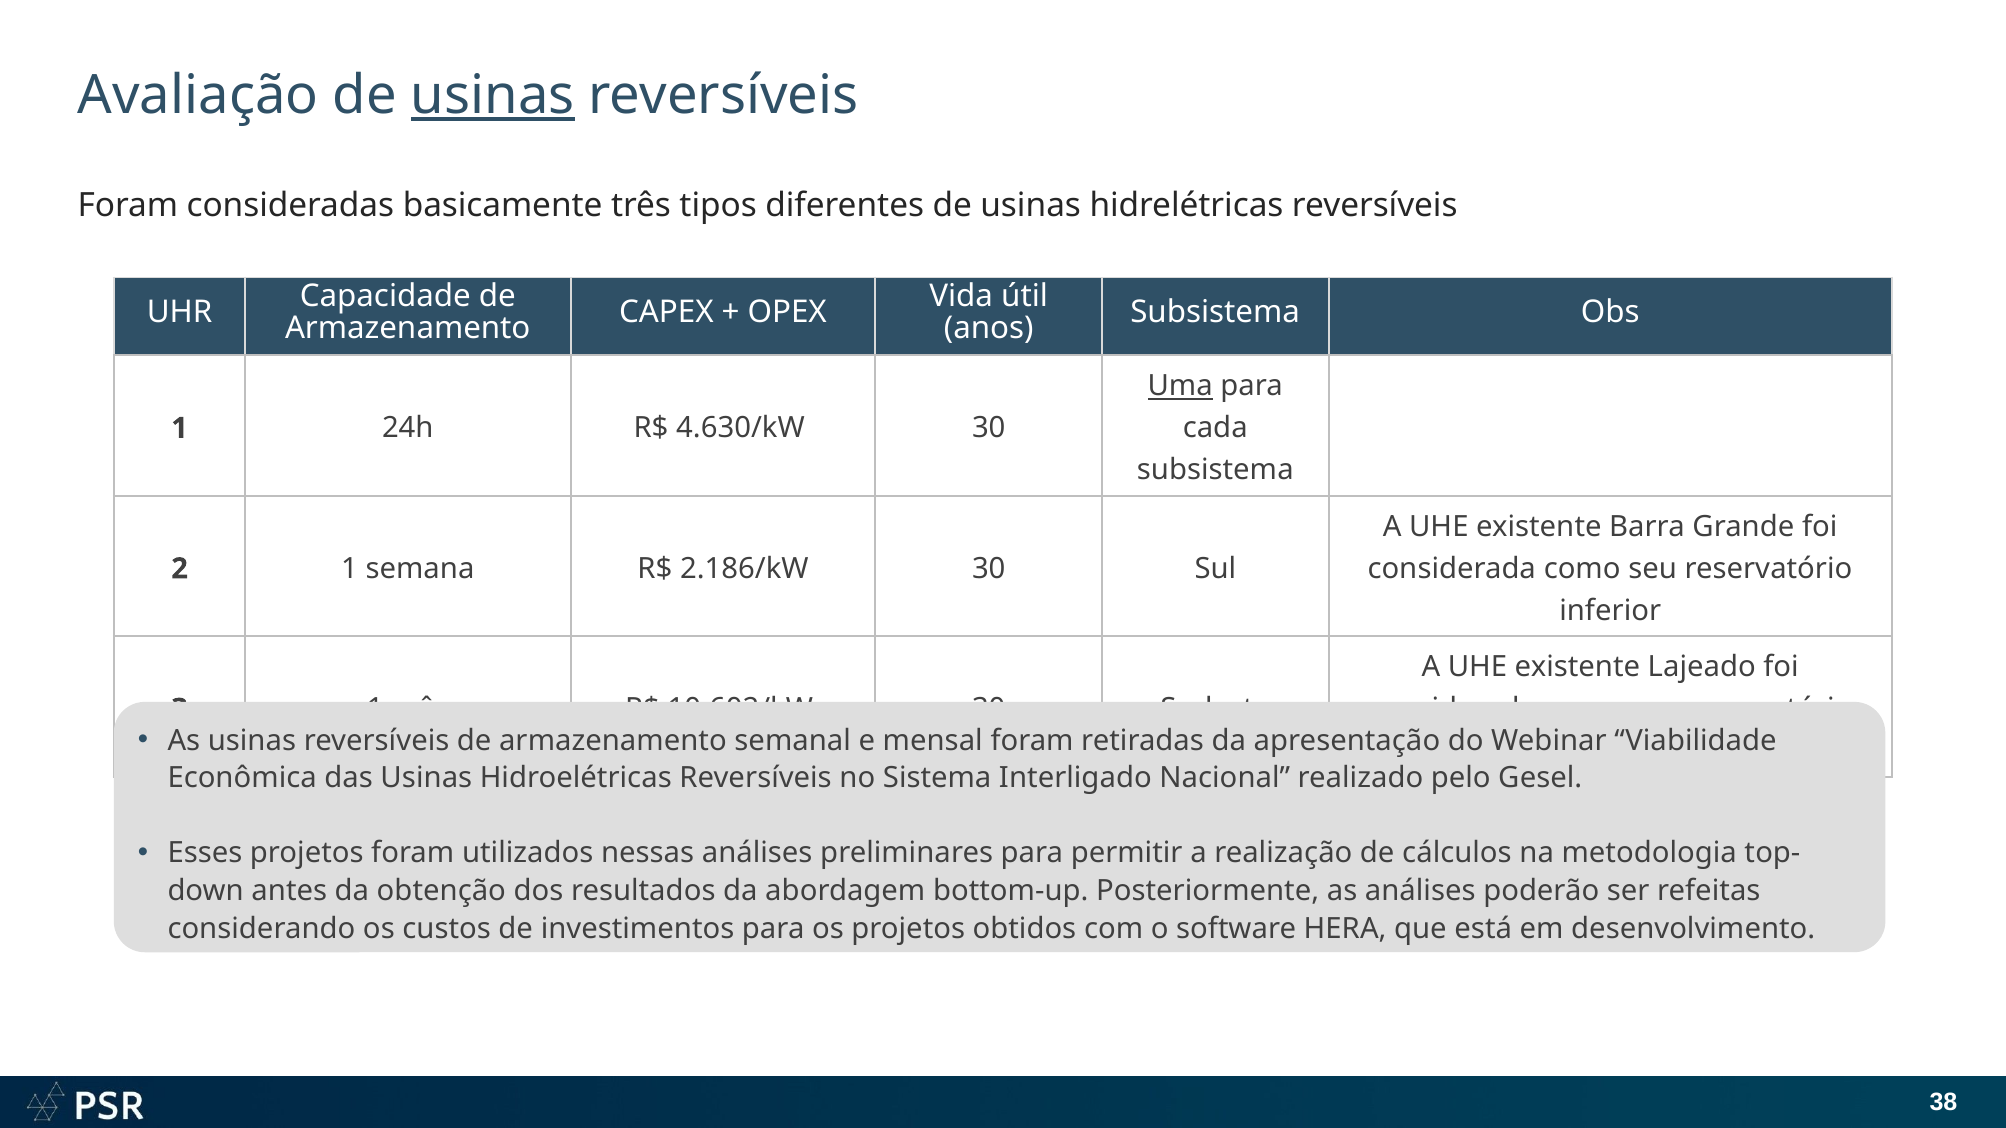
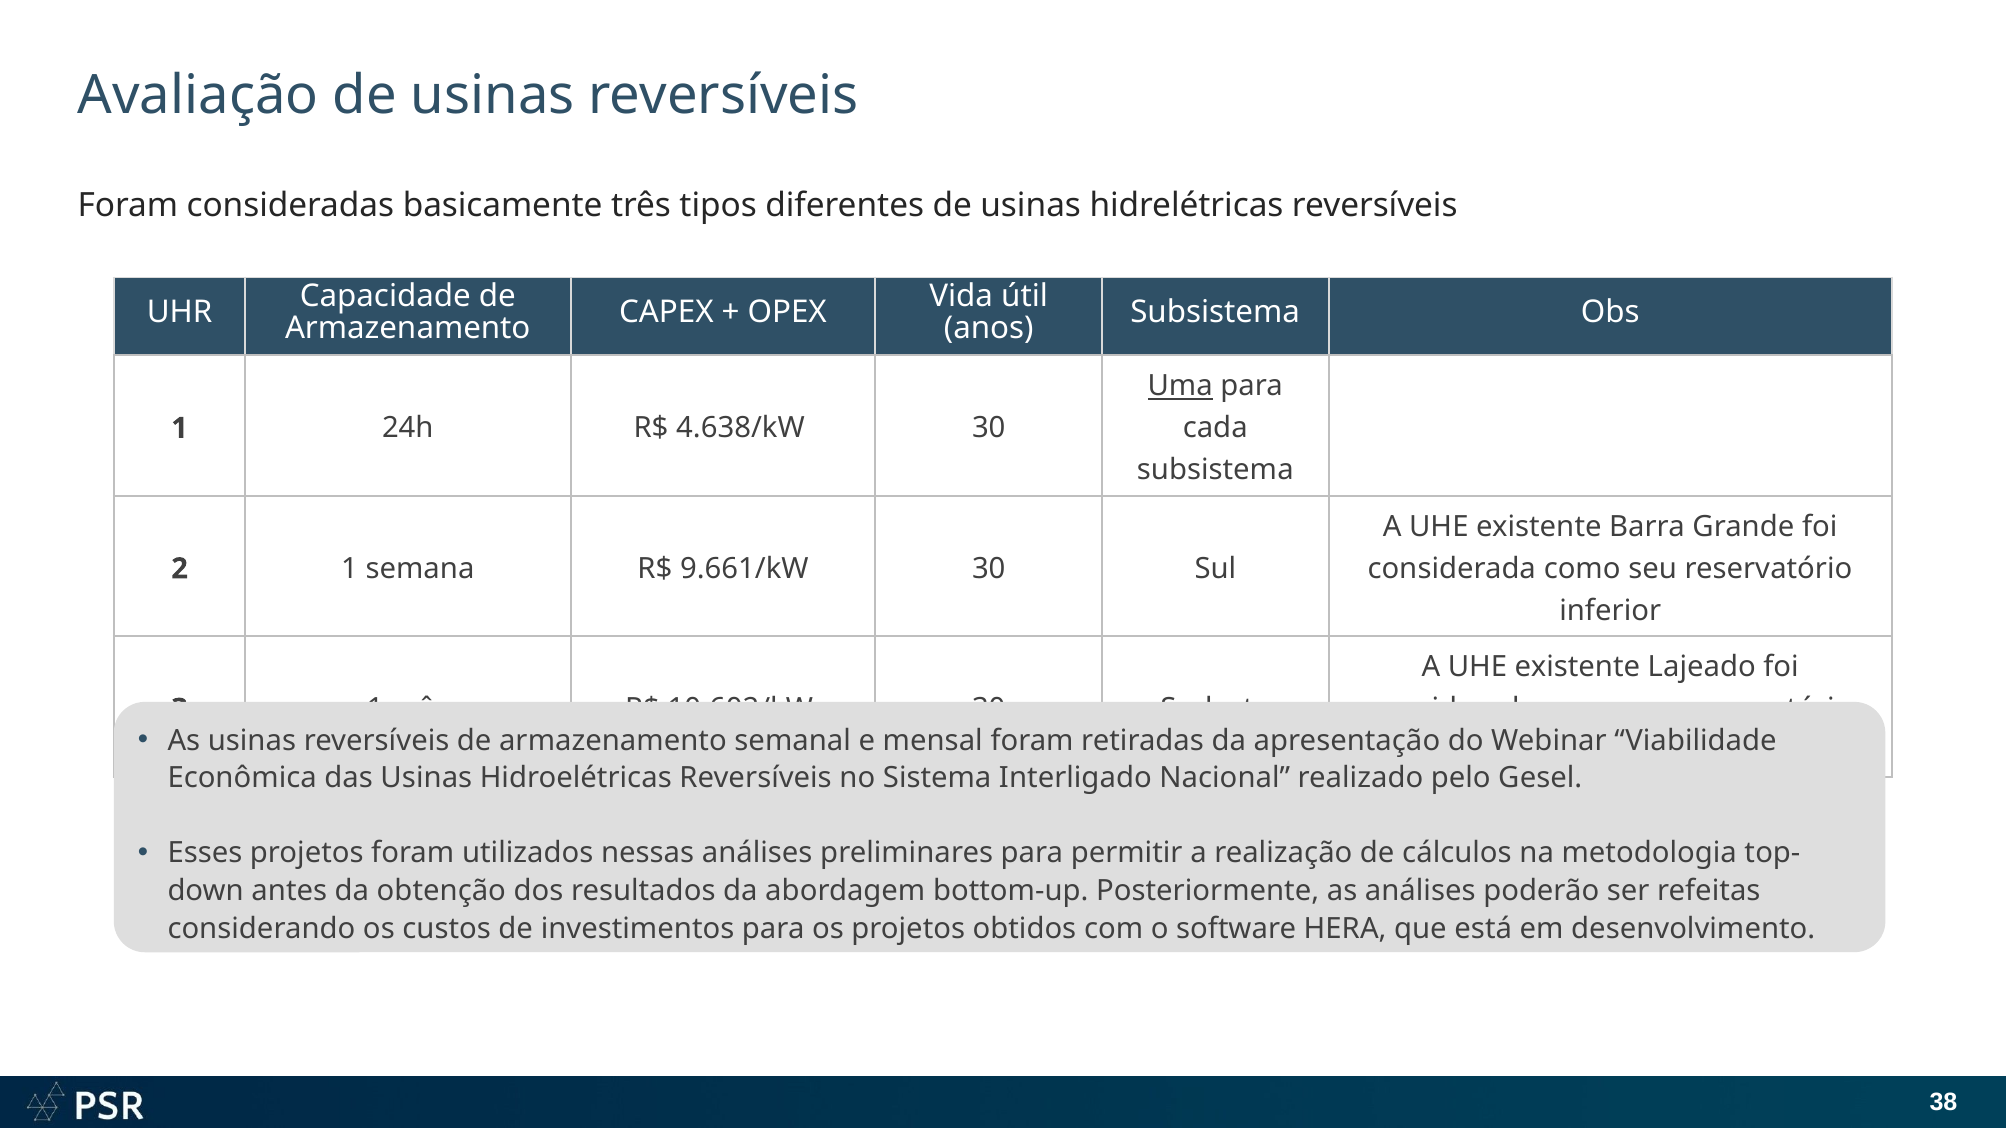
usinas at (493, 96) underline: present -> none
4.630/kW: 4.630/kW -> 4.638/kW
2.186/kW: 2.186/kW -> 9.661/kW
